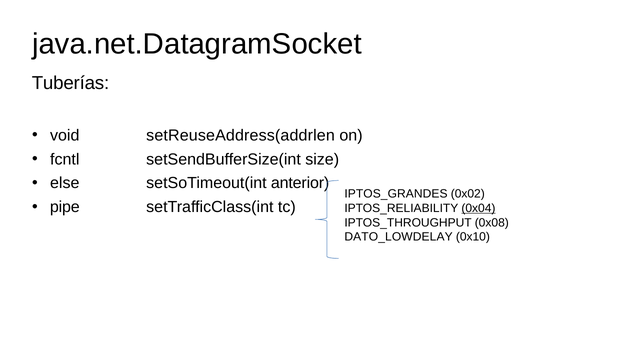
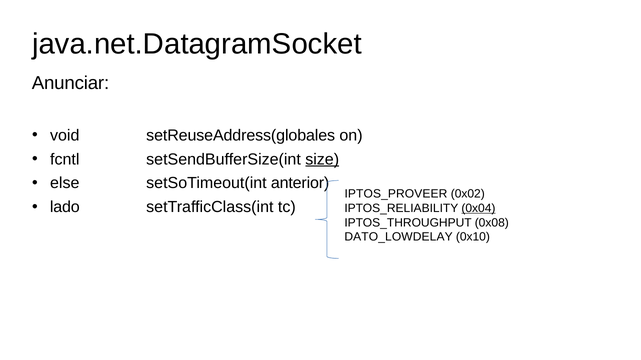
Tuberías: Tuberías -> Anunciar
setReuseAddress(addrlen: setReuseAddress(addrlen -> setReuseAddress(globales
size underline: none -> present
IPTOS_GRANDES: IPTOS_GRANDES -> IPTOS_PROVEER
pipe: pipe -> lado
